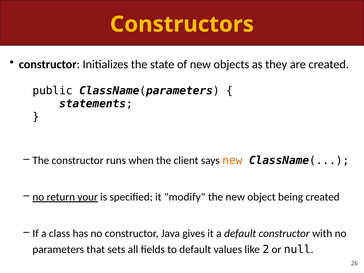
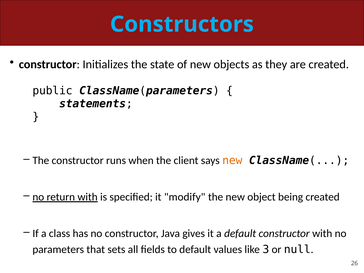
Constructors colour: yellow -> light blue
return your: your -> with
2: 2 -> 3
